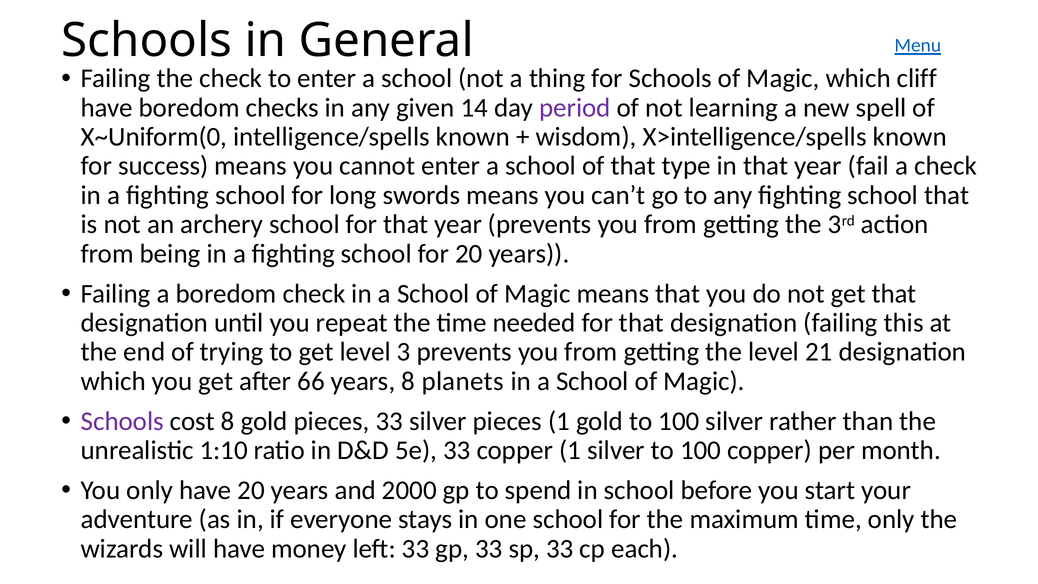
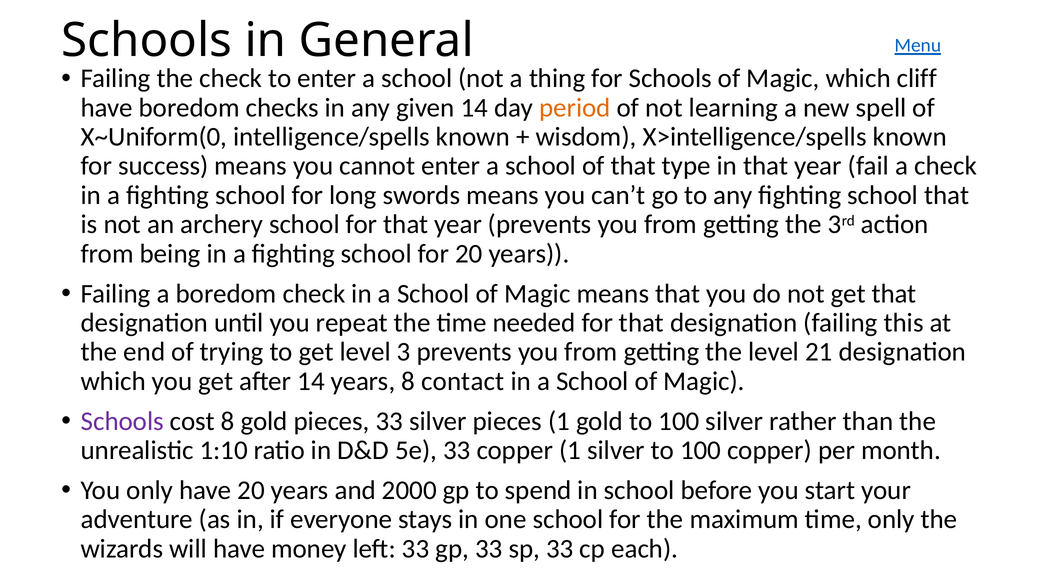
period colour: purple -> orange
after 66: 66 -> 14
planets: planets -> contact
